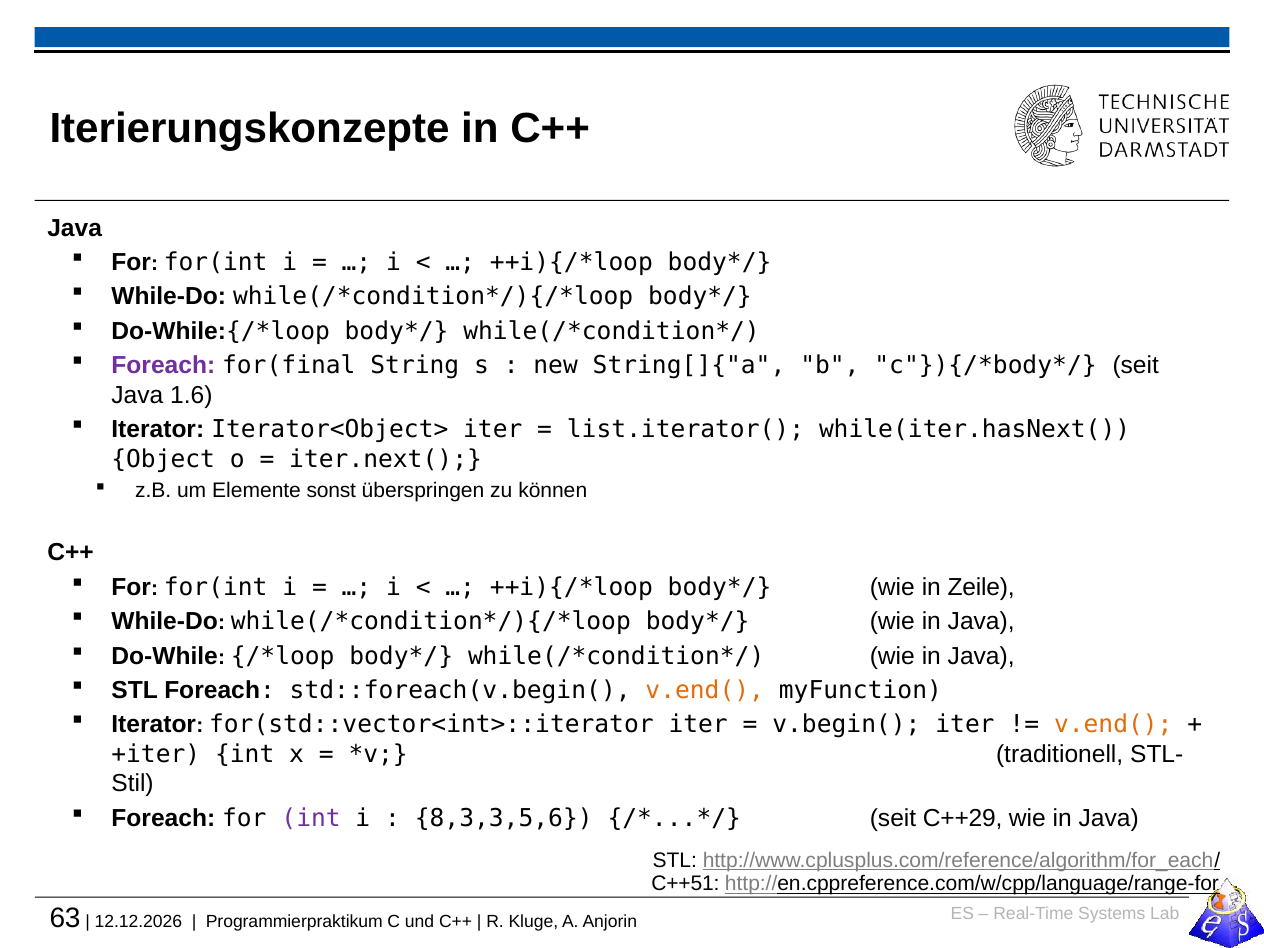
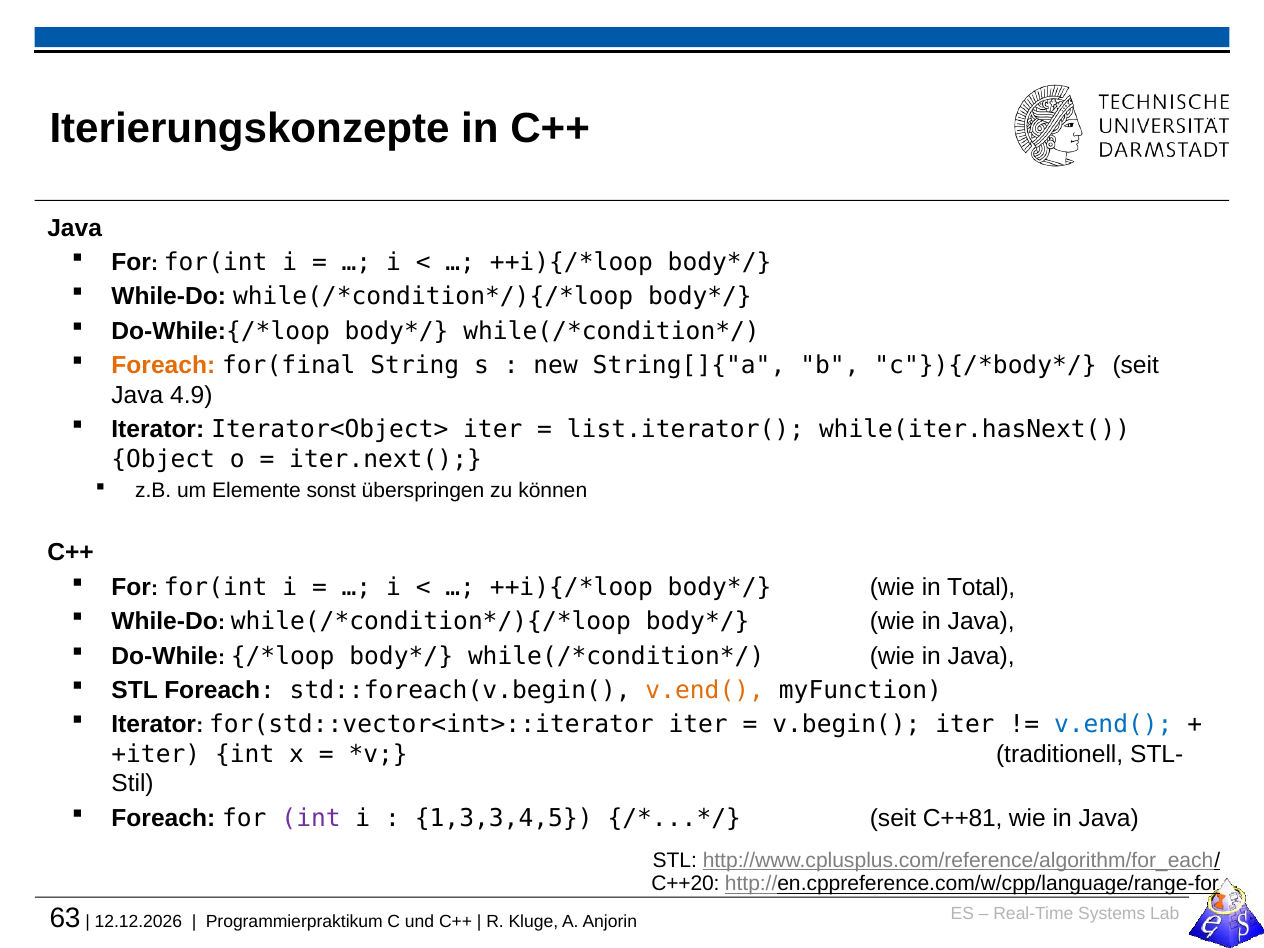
Foreach at (163, 366) colour: purple -> orange
1.6: 1.6 -> 4.9
Zeile: Zeile -> Total
v.end( at (1113, 725) colour: orange -> blue
8,3,3,5,6: 8,3,3,5,6 -> 1,3,3,4,5
C++29: C++29 -> C++81
C++51: C++51 -> C++20
